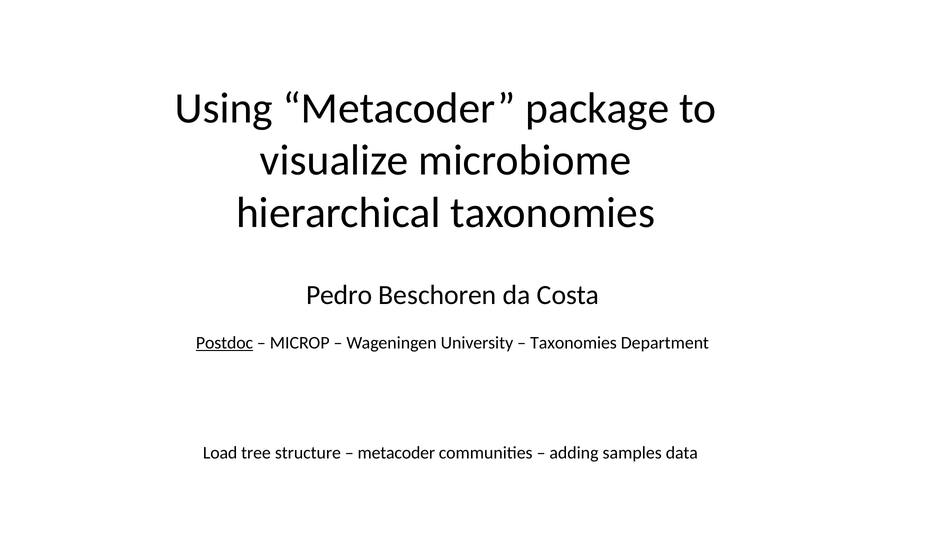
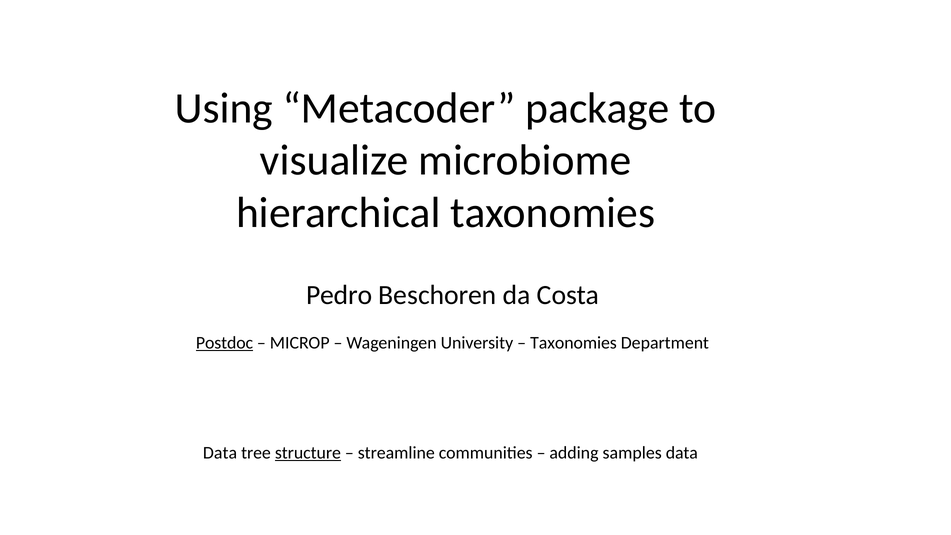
Load at (220, 453): Load -> Data
structure underline: none -> present
metacoder at (396, 453): metacoder -> streamline
